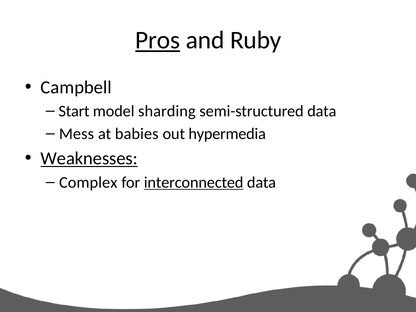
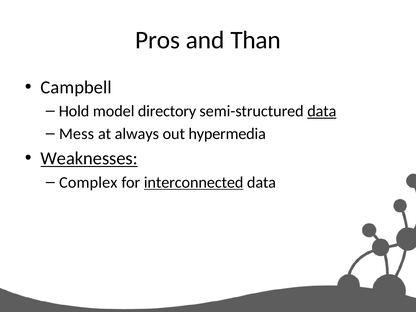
Pros underline: present -> none
Ruby: Ruby -> Than
Start: Start -> Hold
sharding: sharding -> directory
data at (322, 111) underline: none -> present
babies: babies -> always
